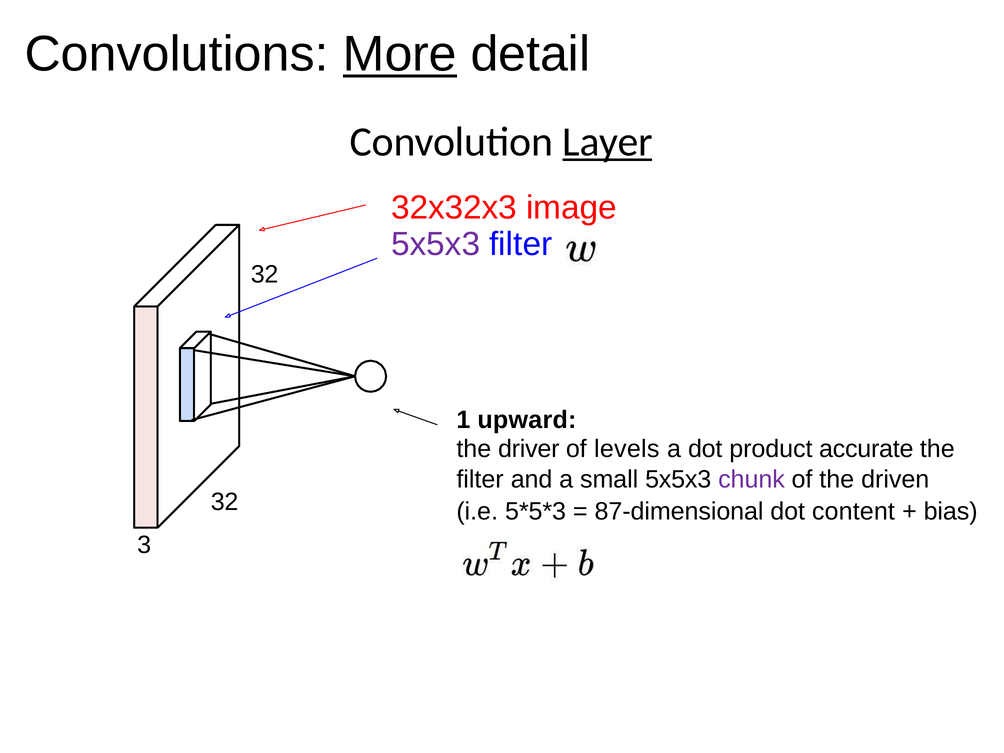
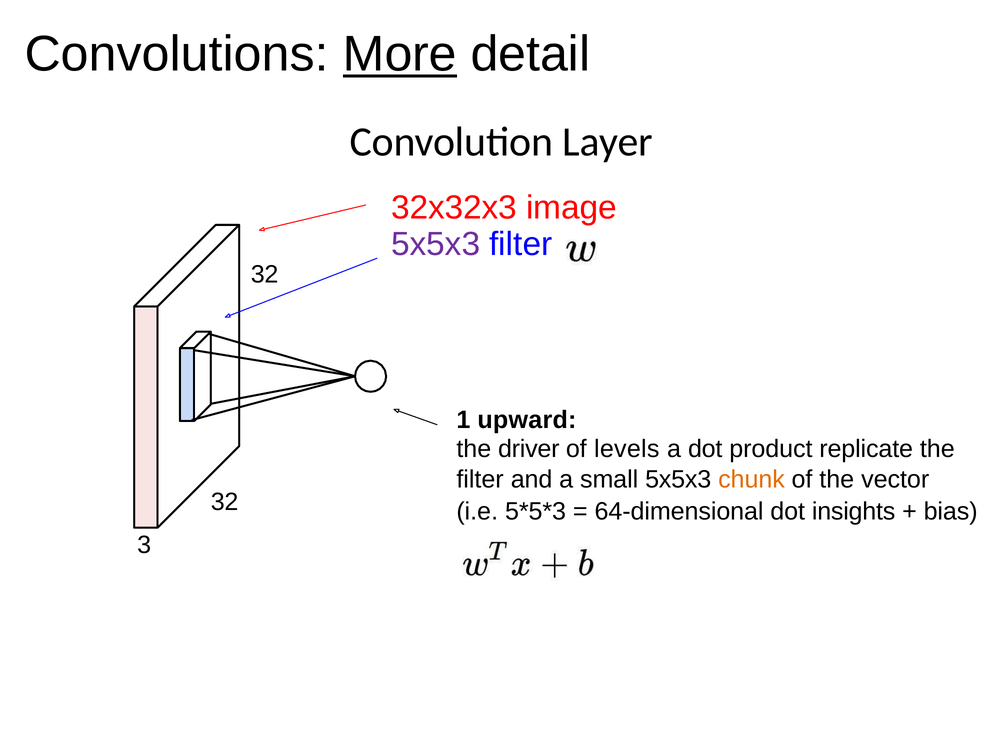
Layer underline: present -> none
accurate: accurate -> replicate
chunk colour: purple -> orange
driven: driven -> vector
87-dimensional: 87-dimensional -> 64-dimensional
content: content -> insights
